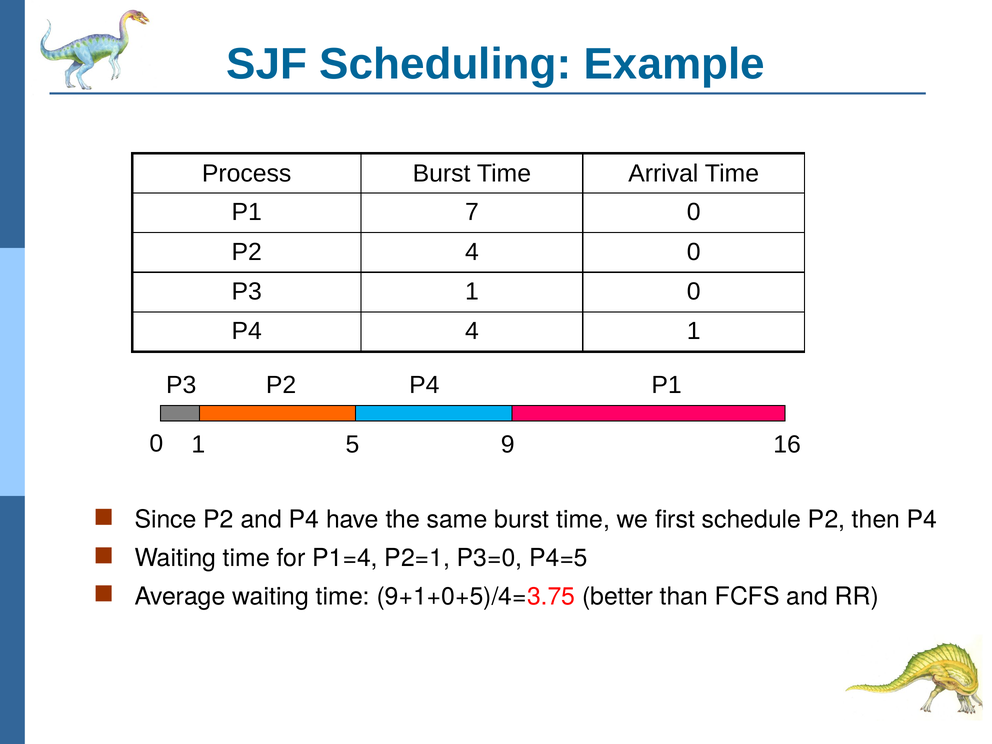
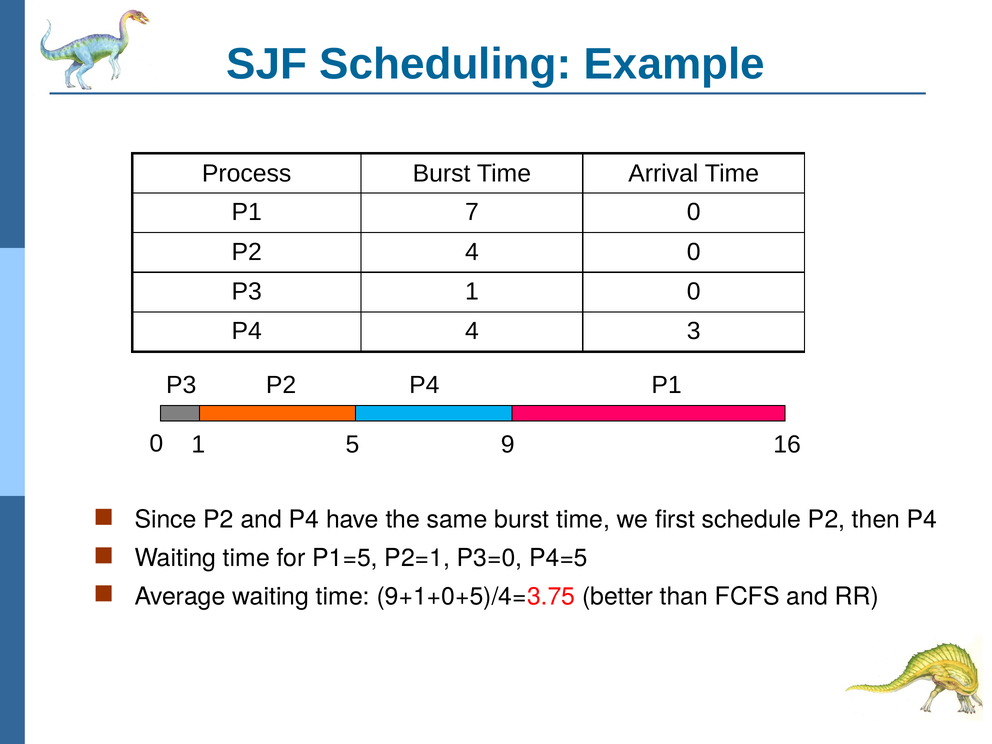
4 1: 1 -> 3
P1=4: P1=4 -> P1=5
